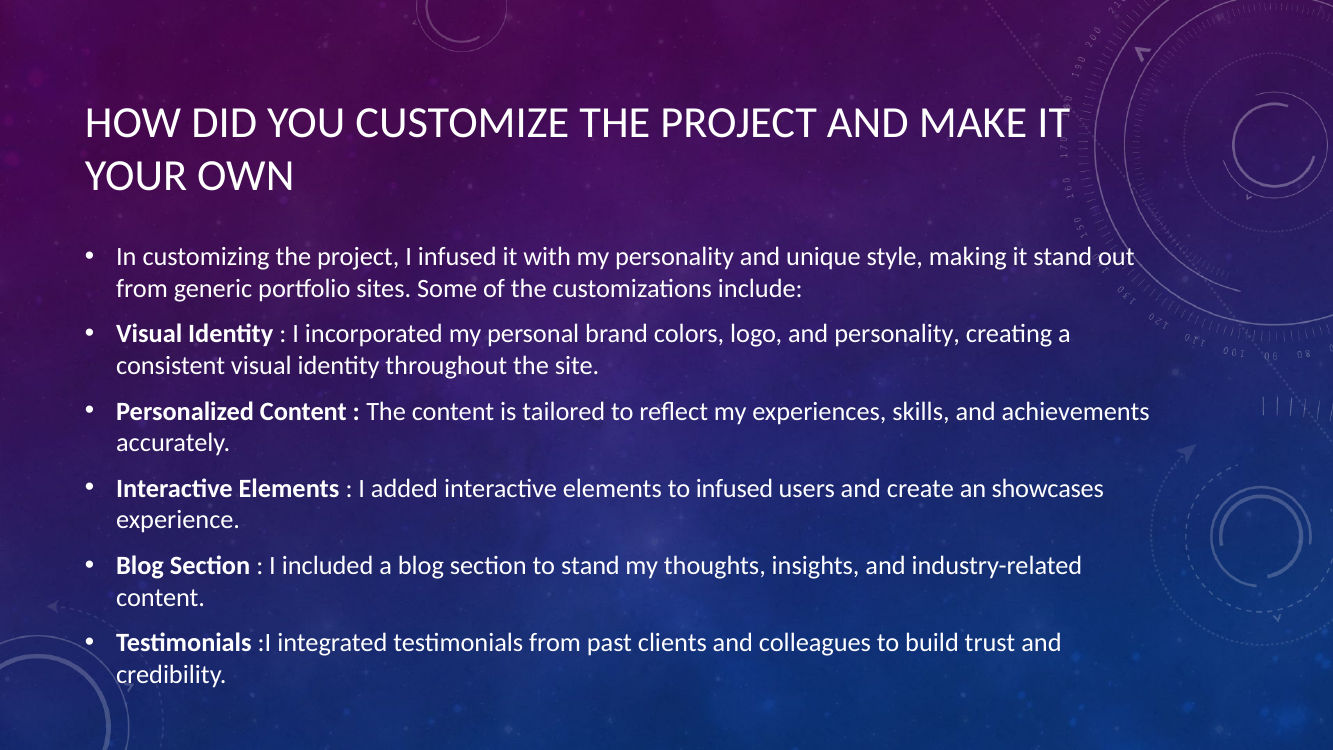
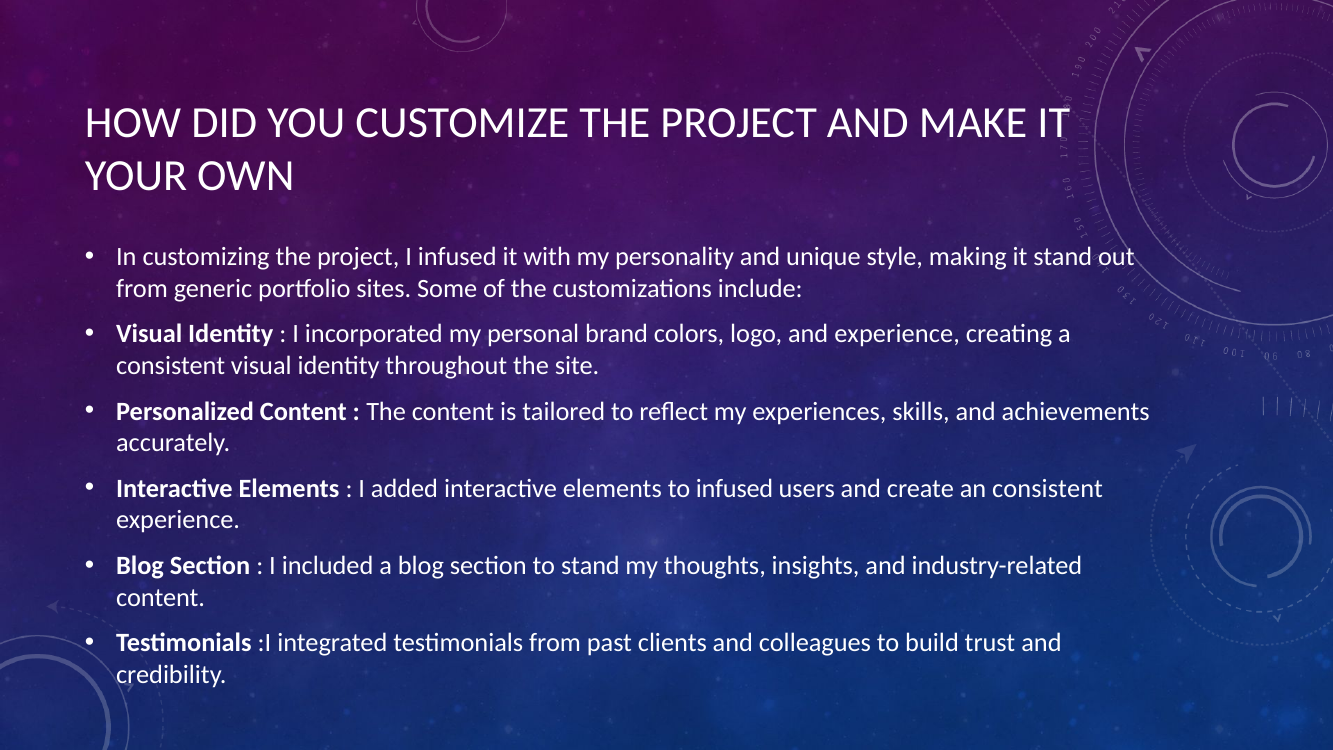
and personality: personality -> experience
an showcases: showcases -> consistent
